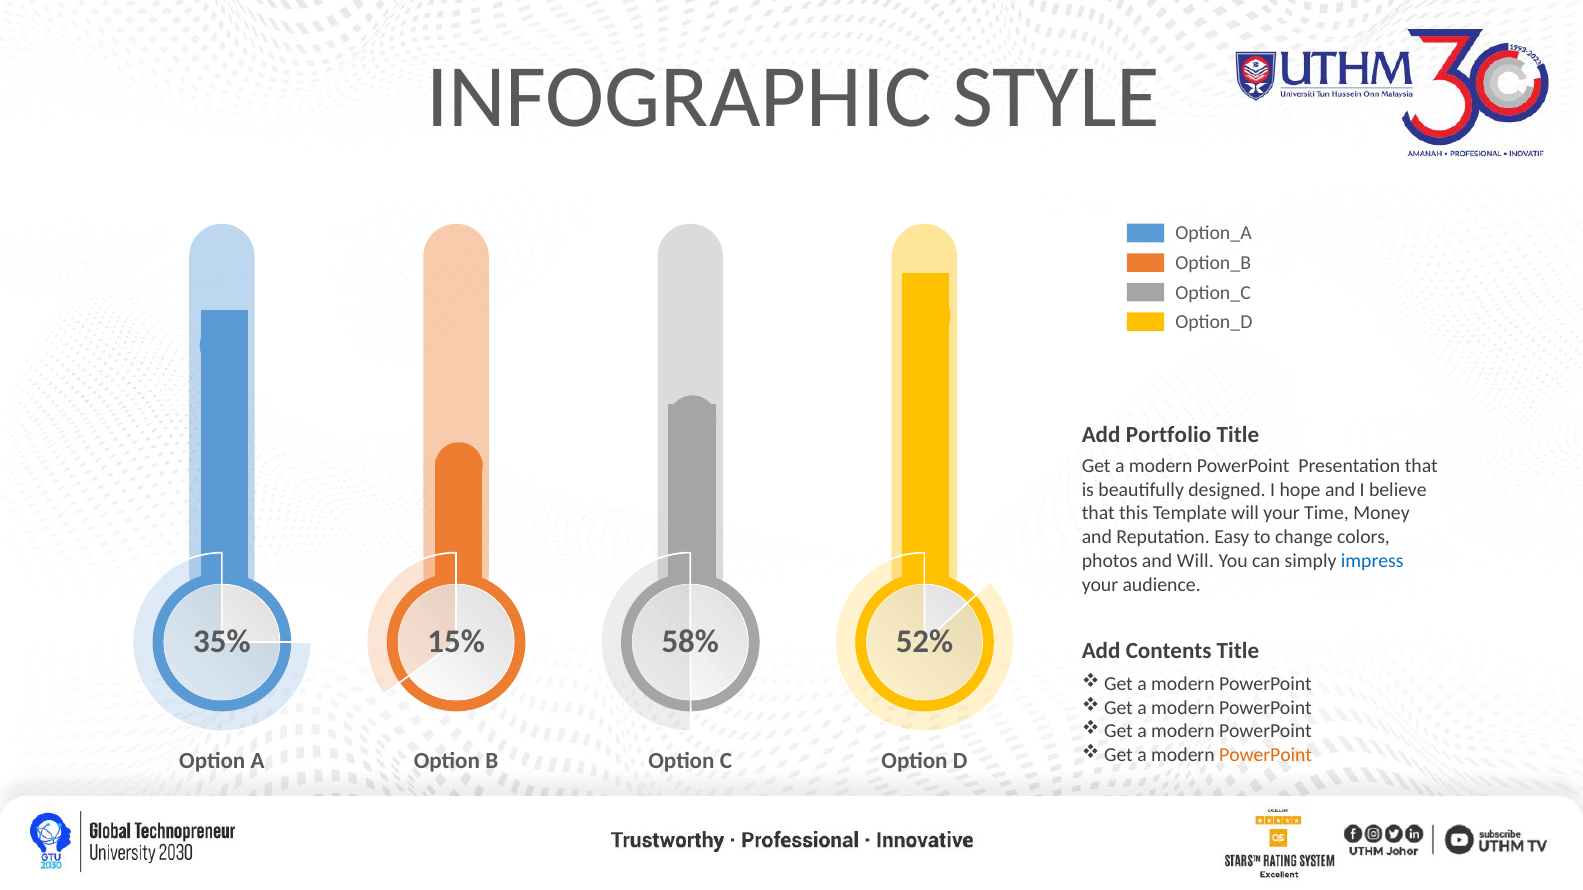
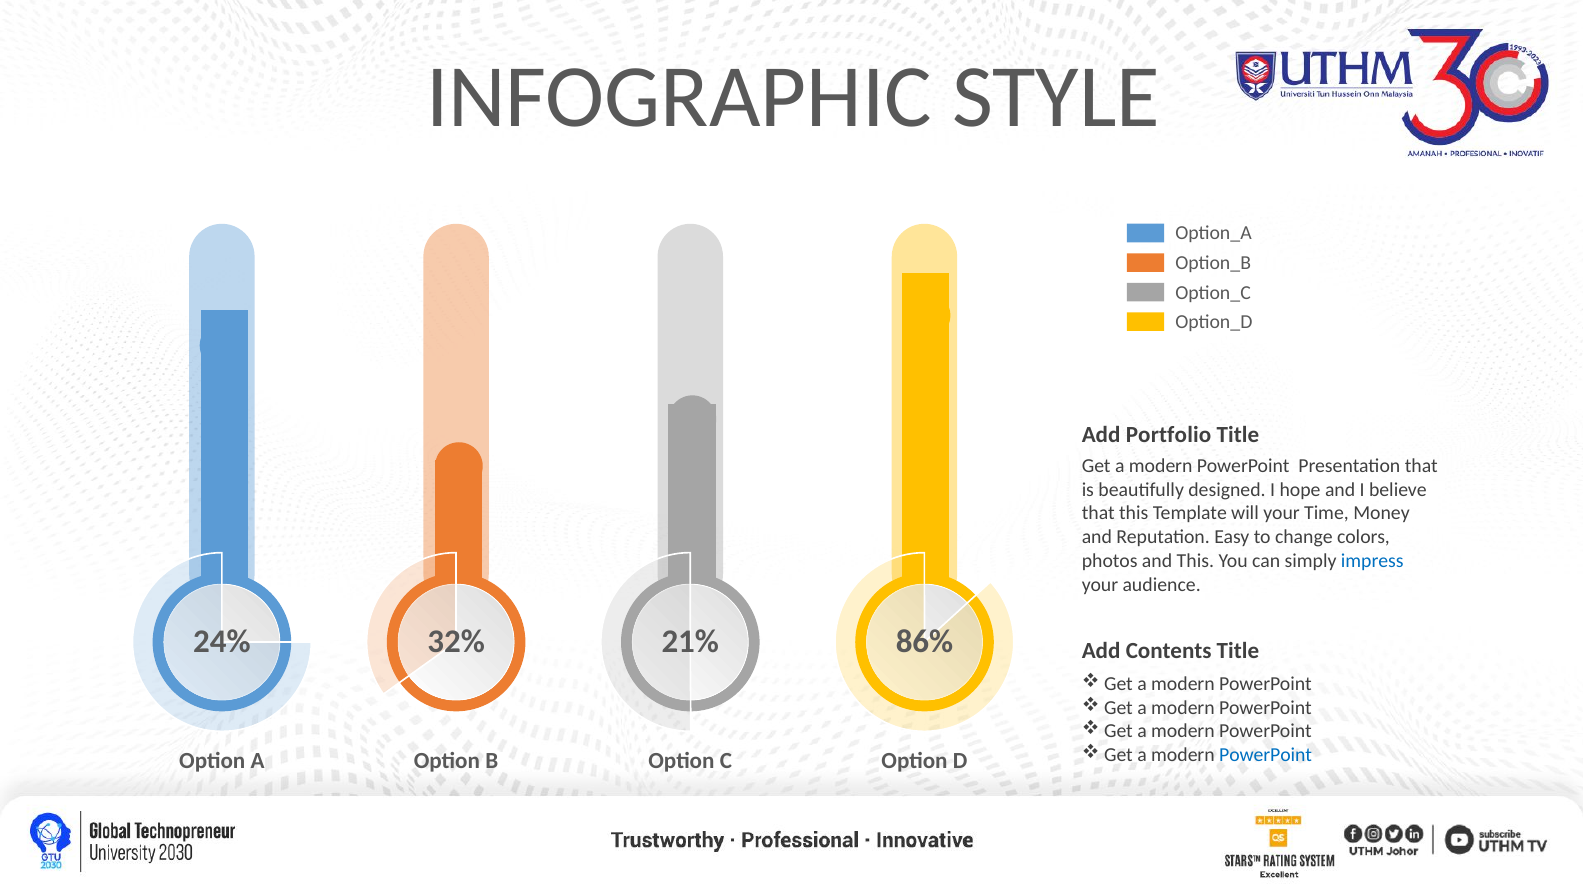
and Will: Will -> This
35%: 35% -> 24%
15%: 15% -> 32%
58%: 58% -> 21%
52%: 52% -> 86%
PowerPoint at (1266, 756) colour: orange -> blue
